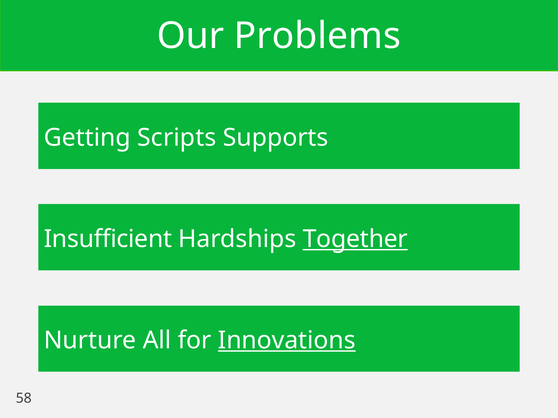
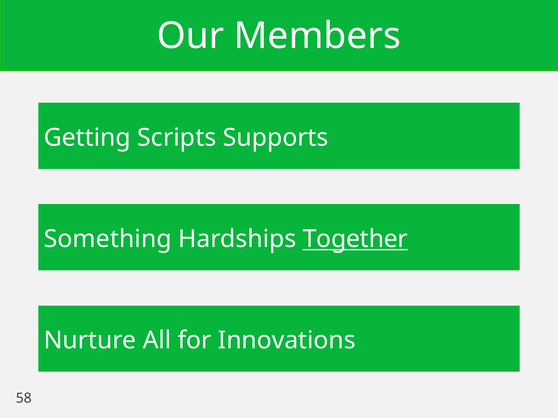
Problems: Problems -> Members
Insufficient: Insufficient -> Something
Innovations underline: present -> none
